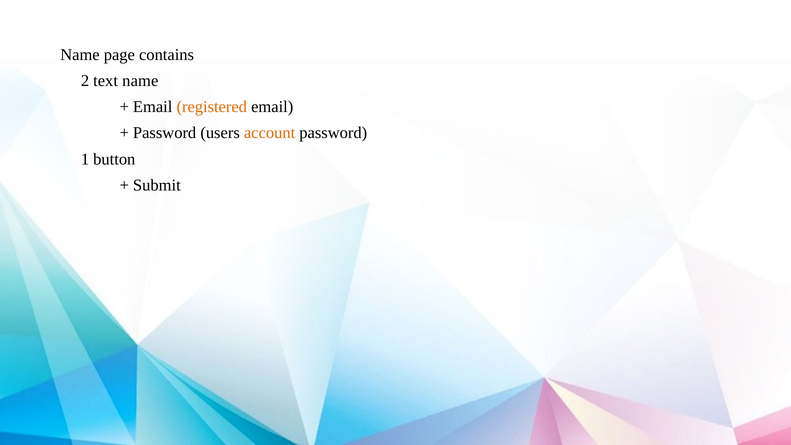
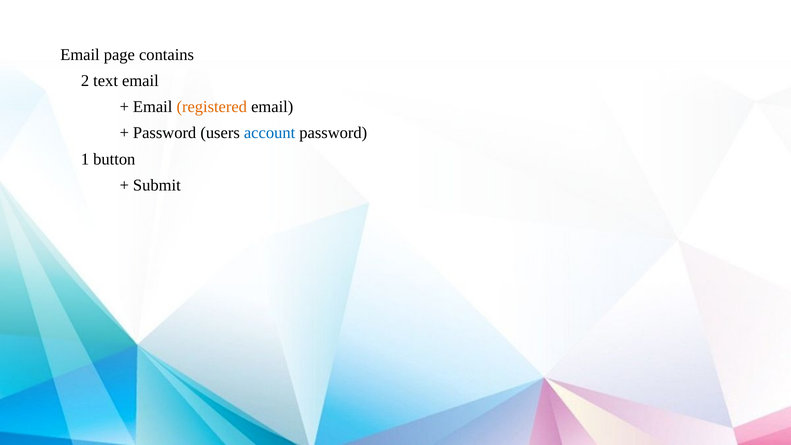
Name at (80, 55): Name -> Email
text name: name -> email
account colour: orange -> blue
